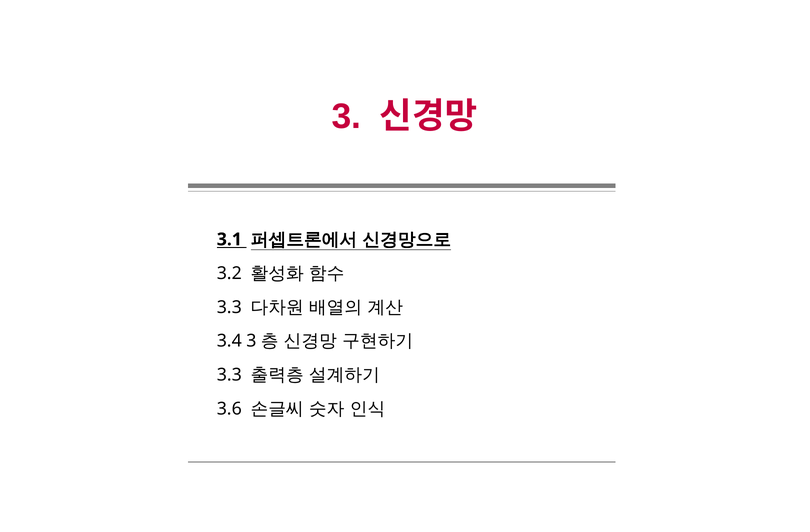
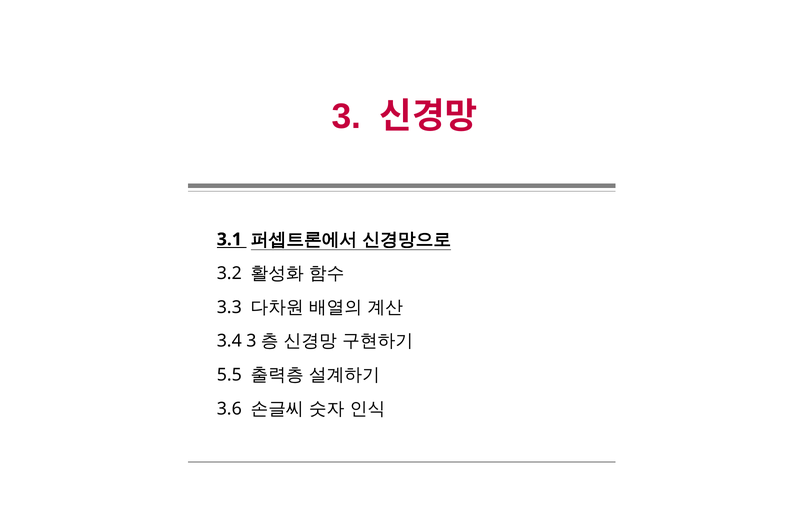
3.3 at (229, 375): 3.3 -> 5.5
